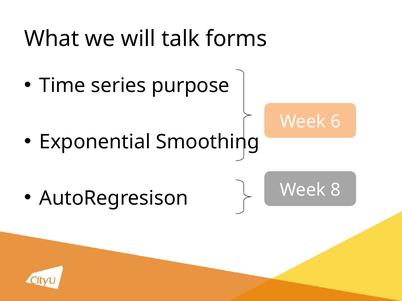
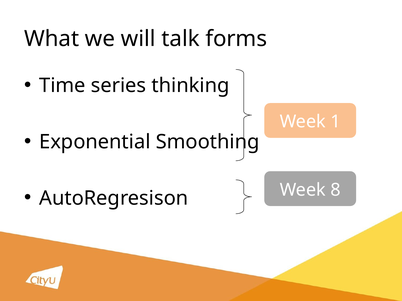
purpose: purpose -> thinking
6: 6 -> 1
